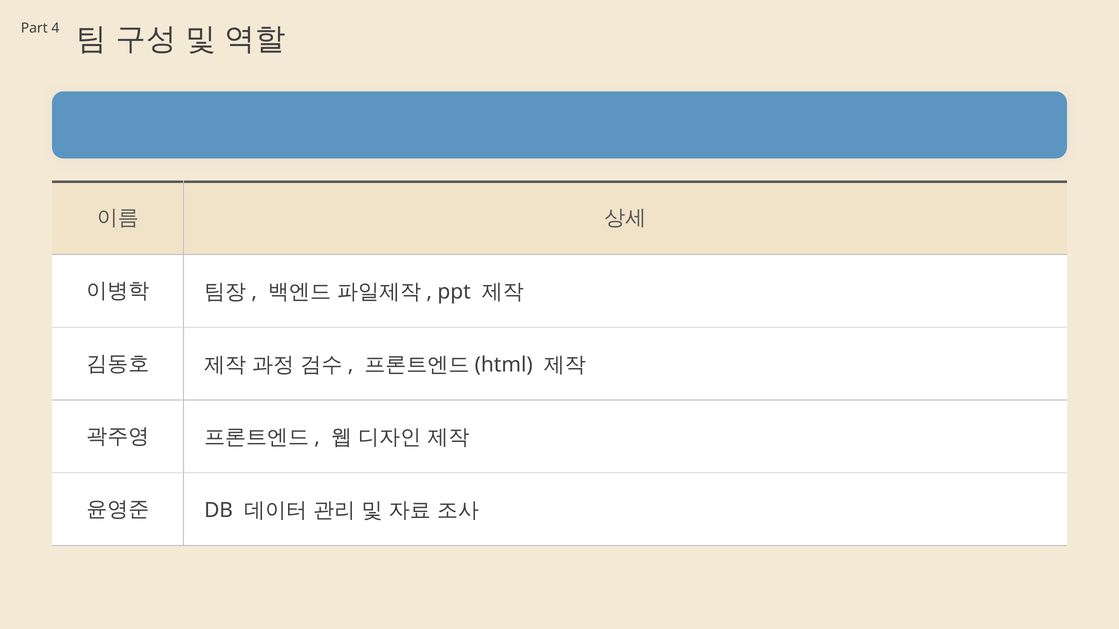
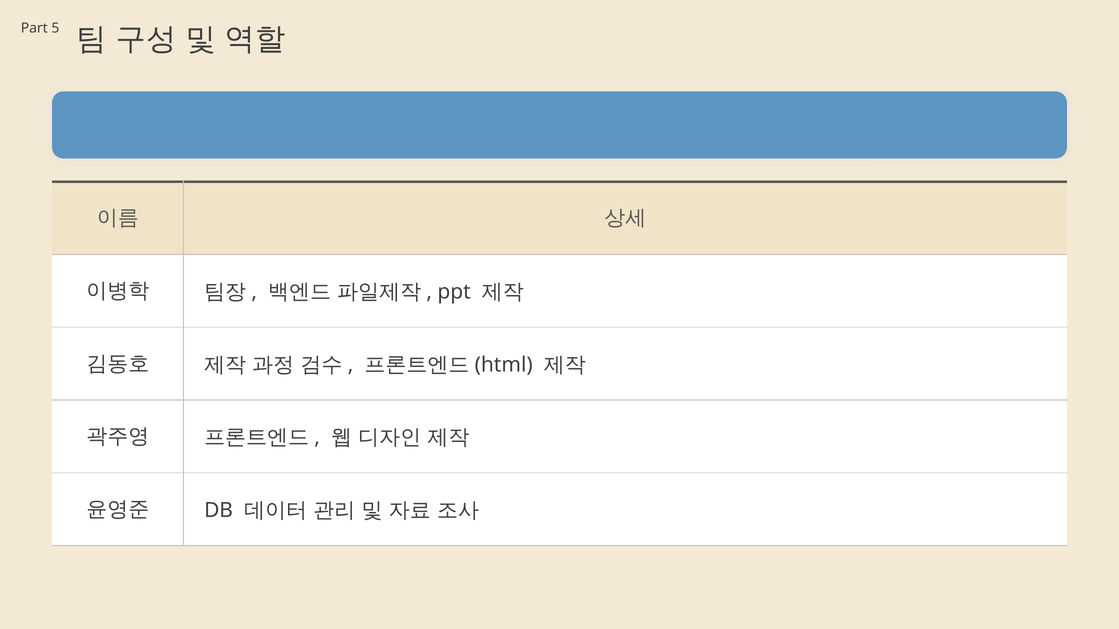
4: 4 -> 5
